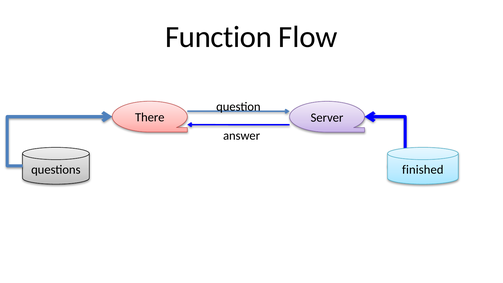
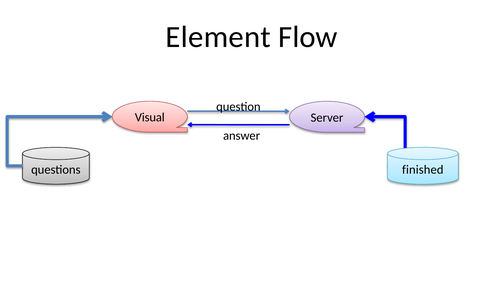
Function: Function -> Element
There: There -> Visual
